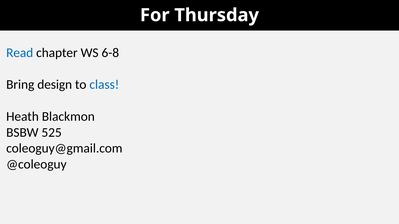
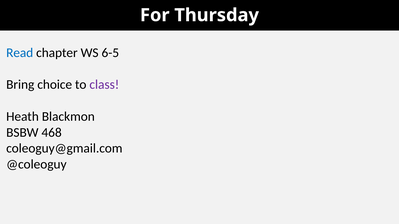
6-8: 6-8 -> 6-5
design: design -> choice
class colour: blue -> purple
525: 525 -> 468
